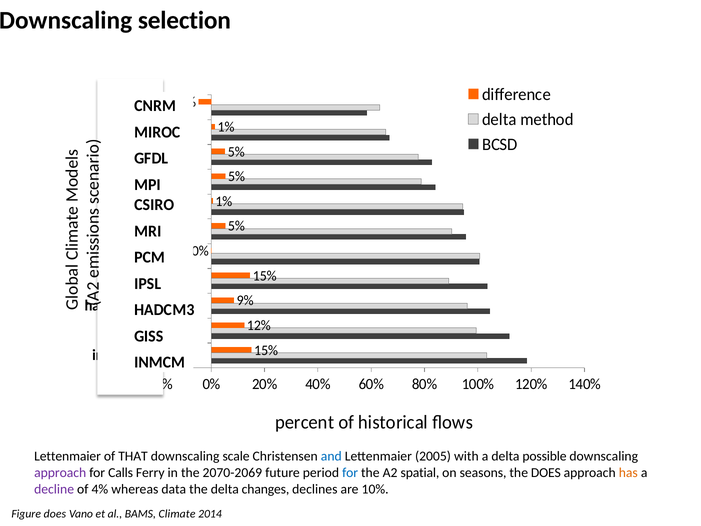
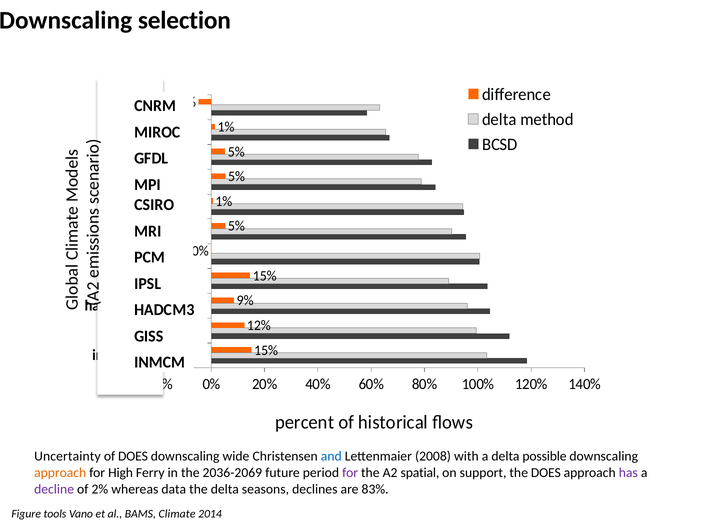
Lettenmaier at (68, 456): Lettenmaier -> Uncertainty
of THAT: THAT -> DOES
scale: scale -> wide
2005: 2005 -> 2008
approach at (60, 472) colour: purple -> orange
Calls: Calls -> High
2070-2069: 2070-2069 -> 2036-2069
for at (350, 472) colour: blue -> purple
seasons: seasons -> support
has colour: orange -> purple
4%: 4% -> 2%
changes: changes -> seasons
10%: 10% -> 83%
Figure does: does -> tools
